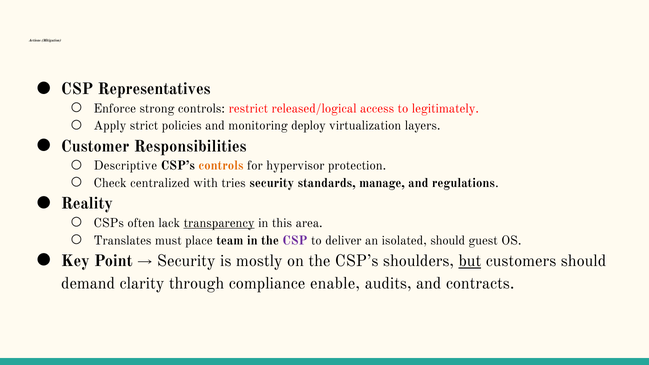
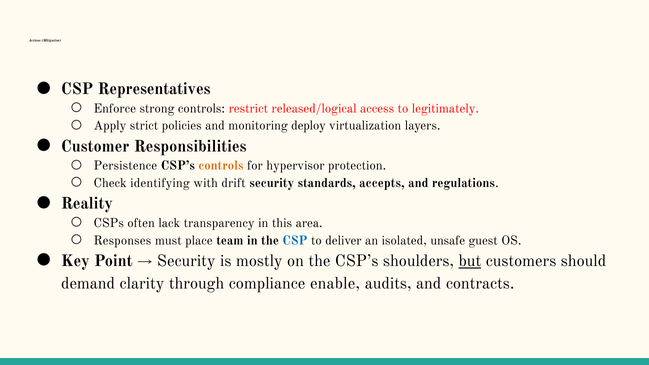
Descriptive: Descriptive -> Persistence
centralized: centralized -> identifying
tries: tries -> drift
manage: manage -> accepts
transparency underline: present -> none
Translates: Translates -> Responses
CSP at (295, 240) colour: purple -> blue
isolated should: should -> unsafe
